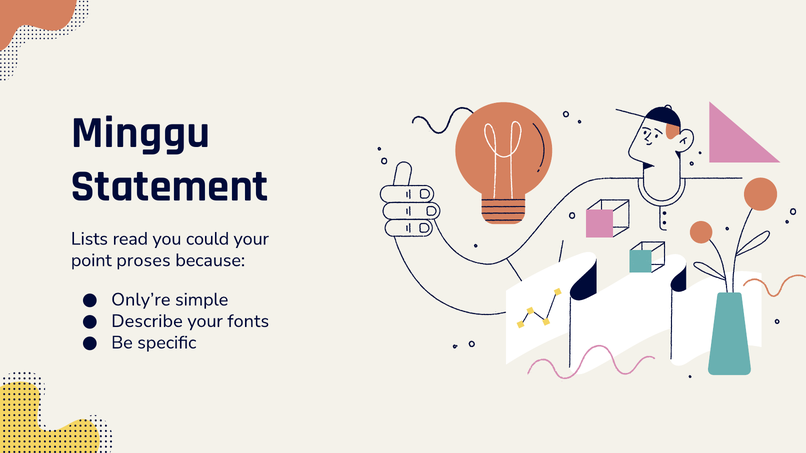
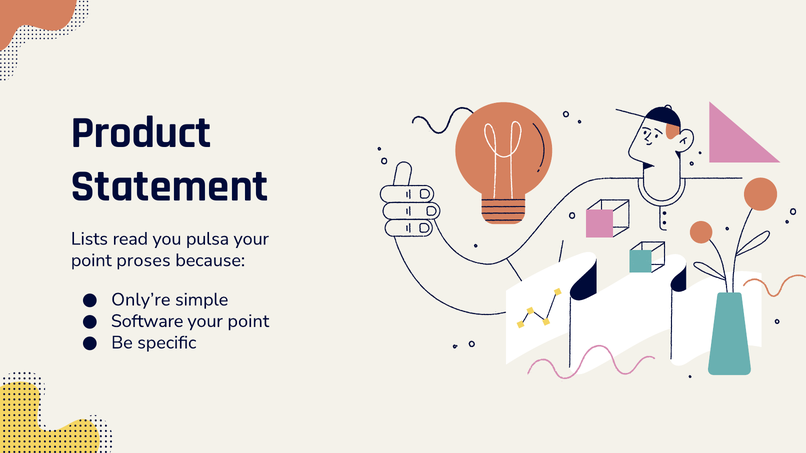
Minggu: Minggu -> Product
could: could -> pulsa
Describe: Describe -> Software
fonts at (248, 321): fonts -> point
